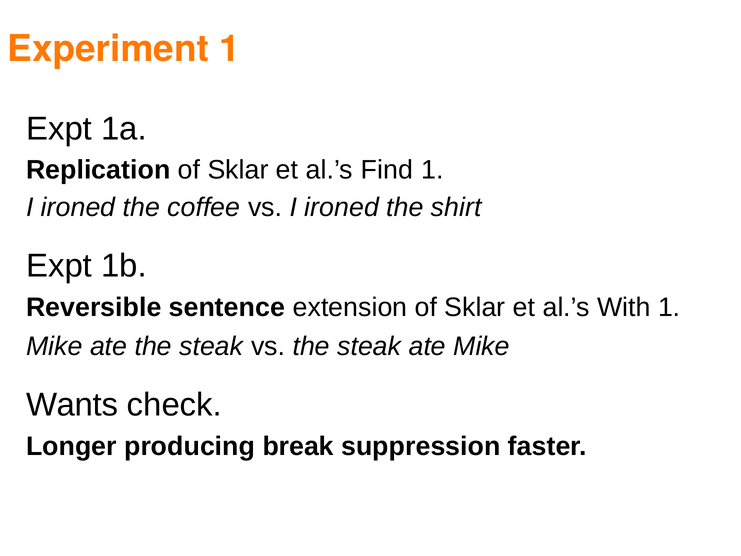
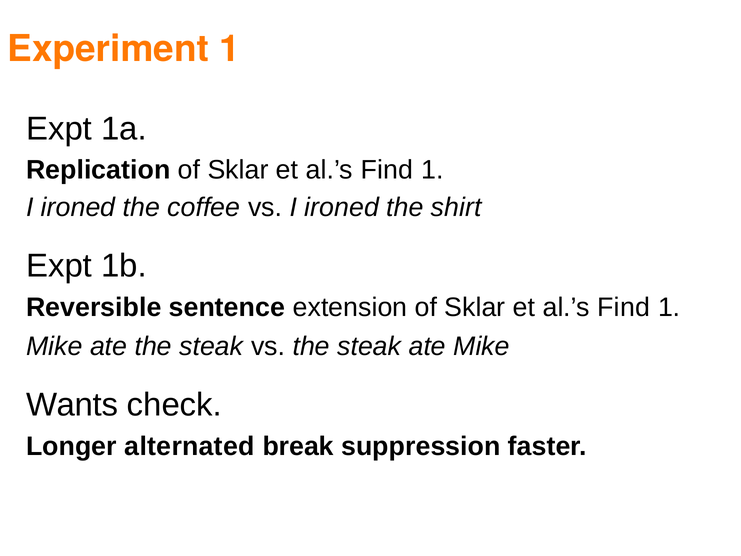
With at (624, 308): With -> Find
producing: producing -> alternated
